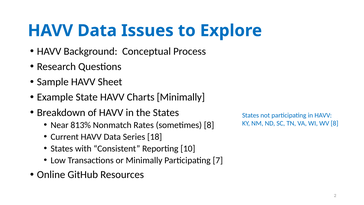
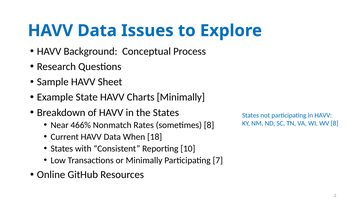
813%: 813% -> 466%
Series: Series -> When
